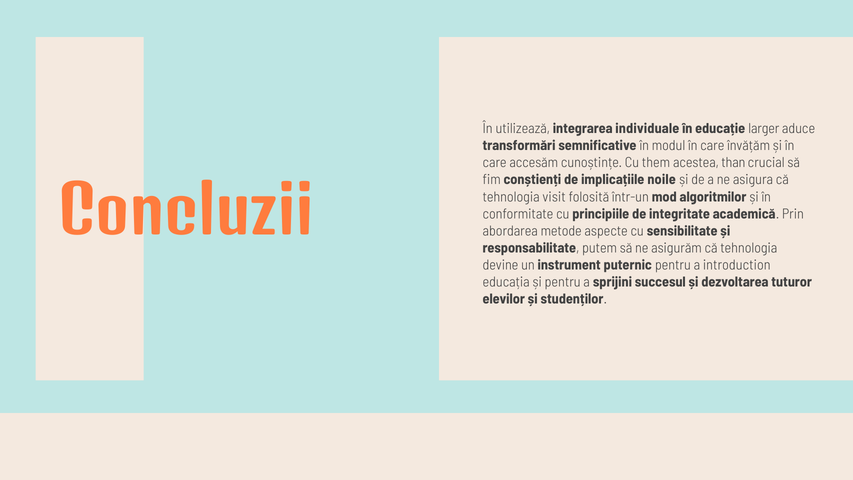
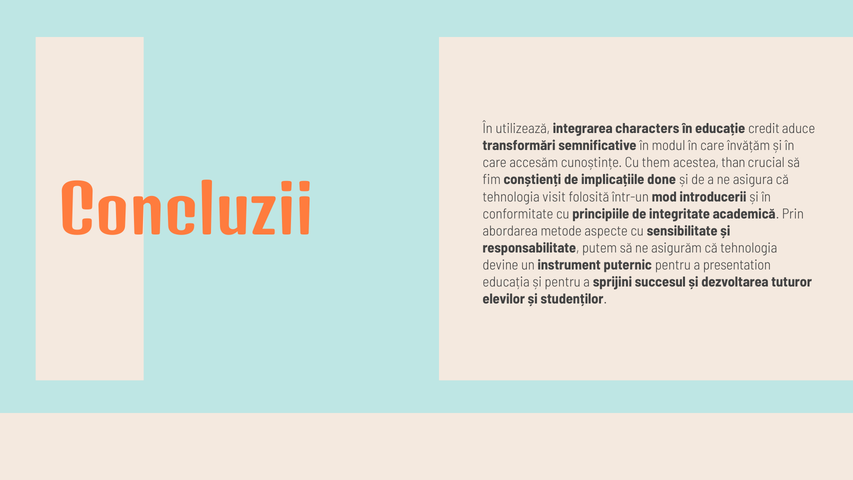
individuale: individuale -> characters
larger: larger -> credit
noile: noile -> done
algoritmilor: algoritmilor -> introducerii
introduction: introduction -> presentation
